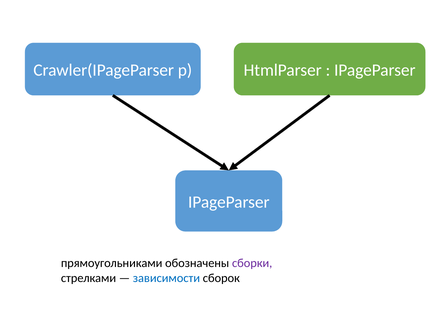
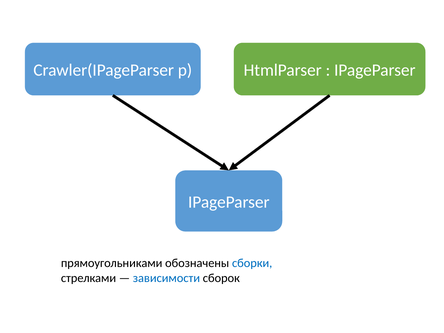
сборки colour: purple -> blue
